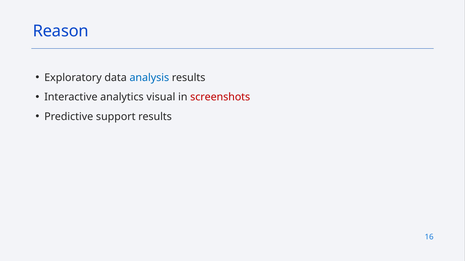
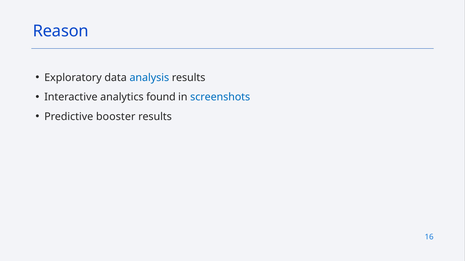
visual: visual -> found
screenshots colour: red -> blue
support: support -> booster
